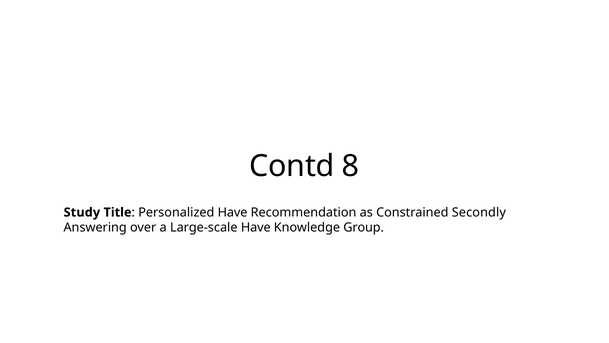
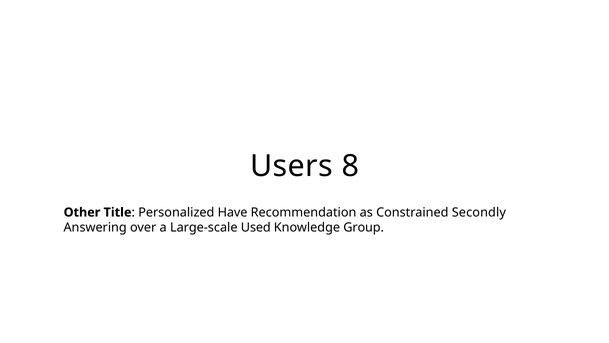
Contd: Contd -> Users
Study: Study -> Other
Large-scale Have: Have -> Used
